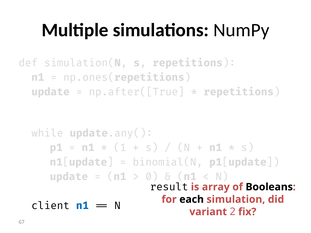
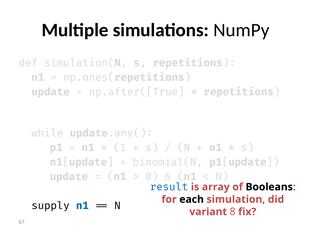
result colour: black -> blue
client: client -> supply
2: 2 -> 8
